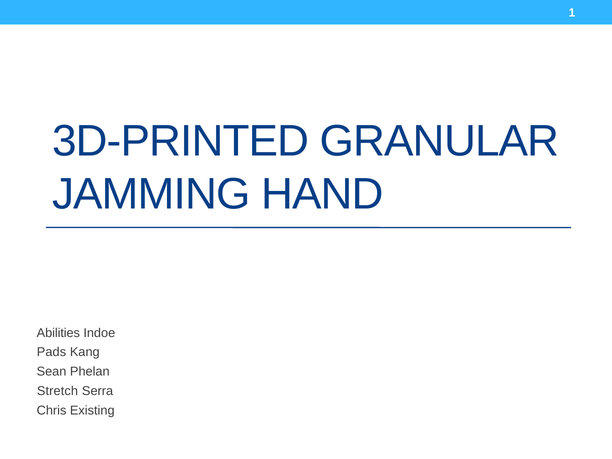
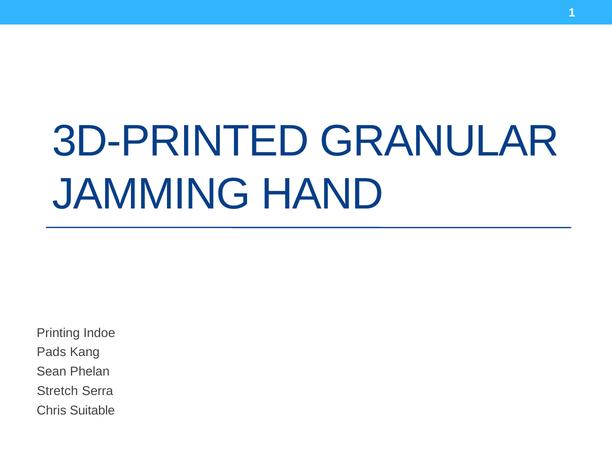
Abilities: Abilities -> Printing
Existing: Existing -> Suitable
